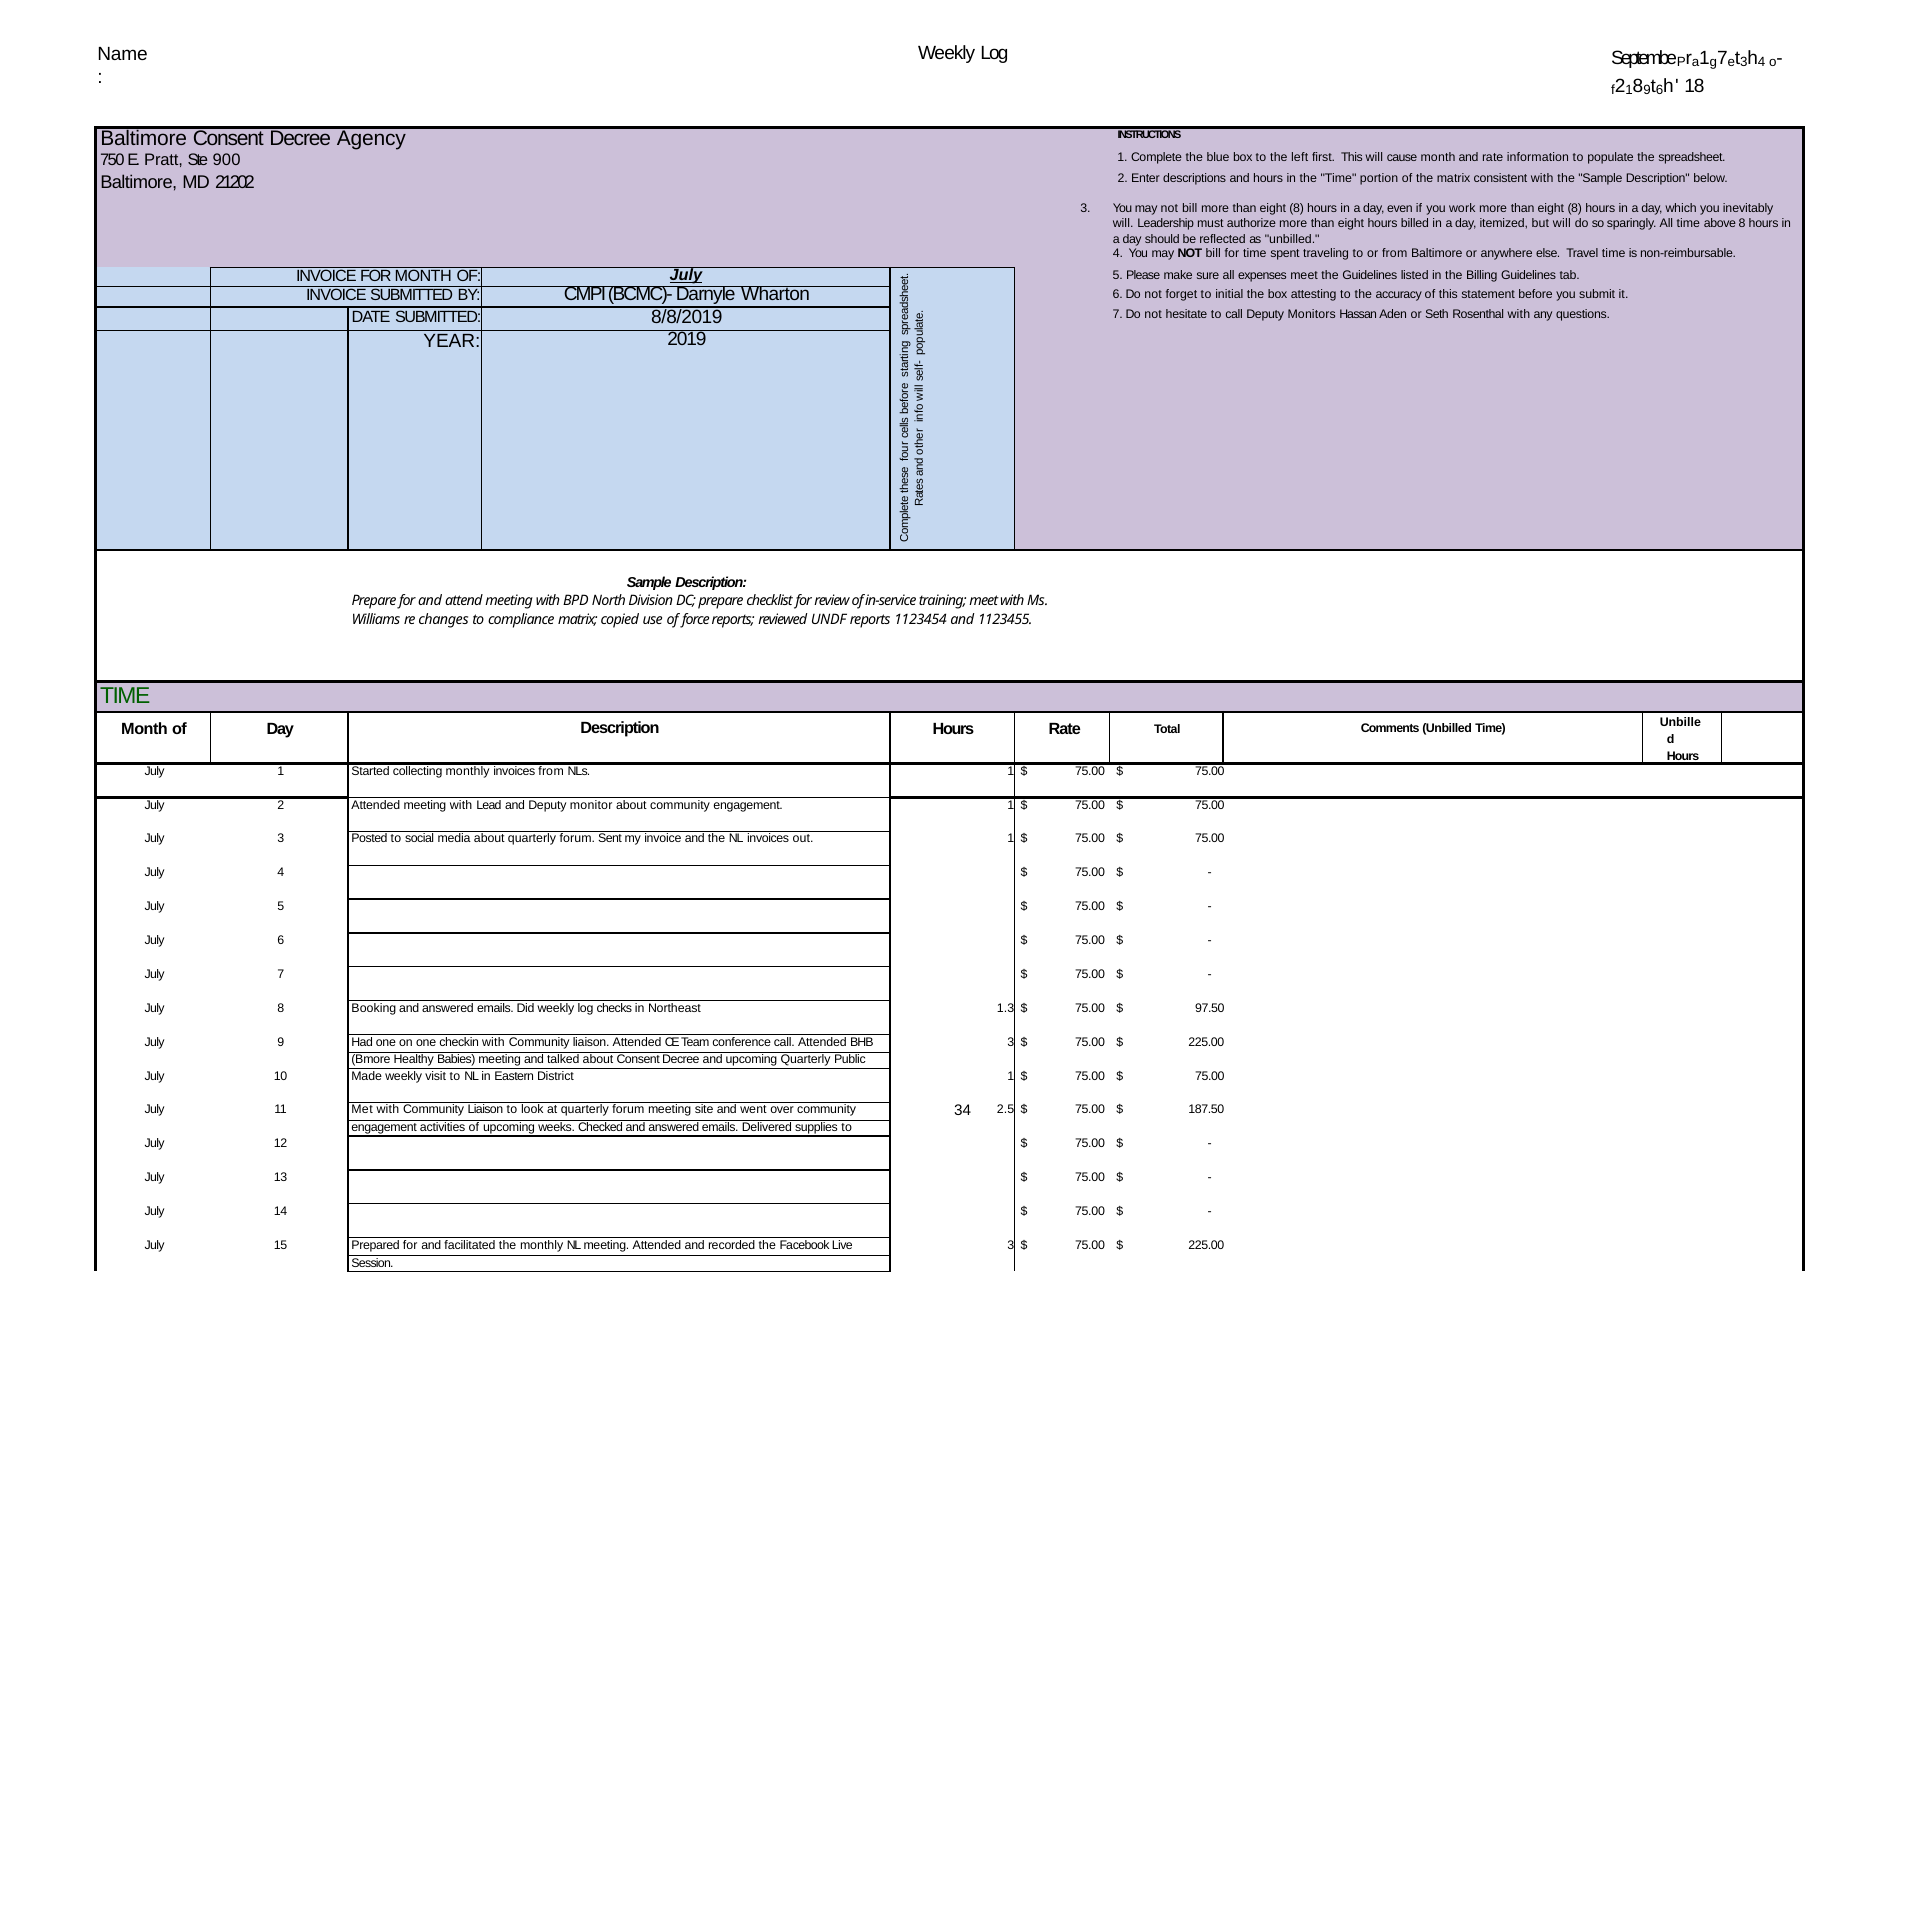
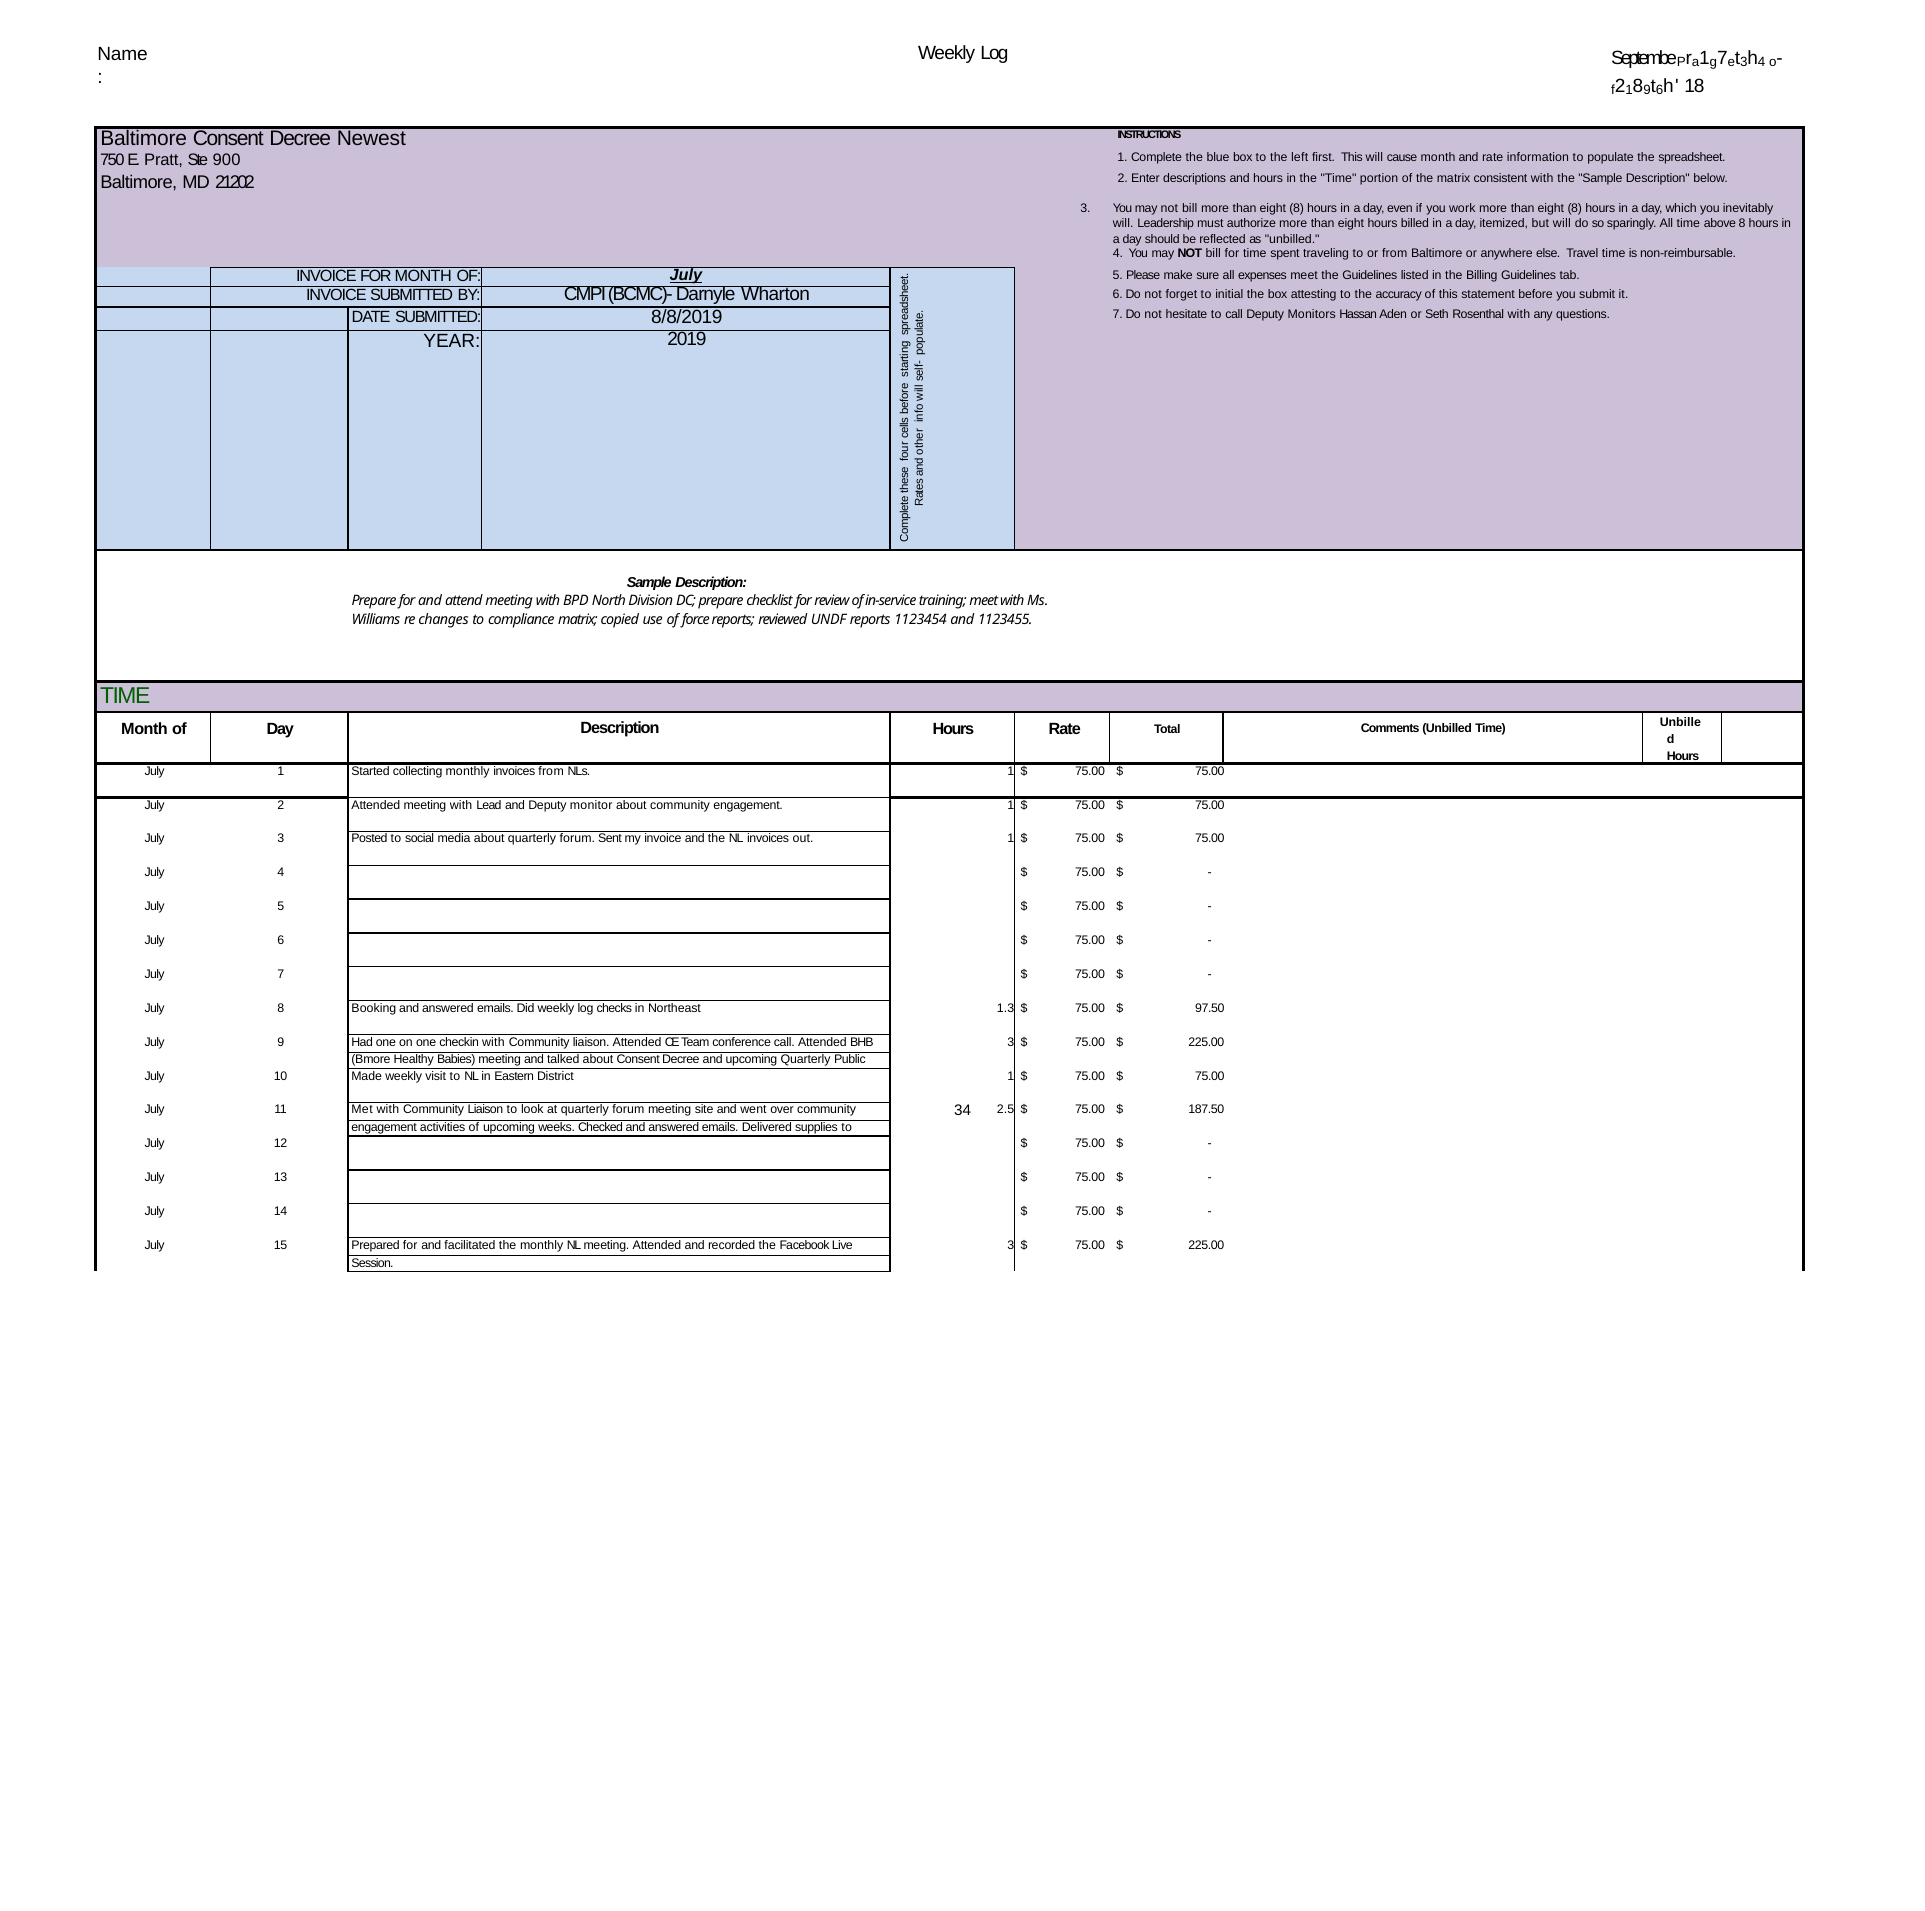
Agency: Agency -> Newest
